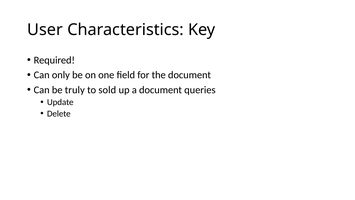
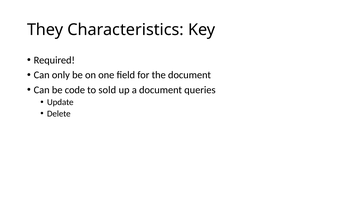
User: User -> They
truly: truly -> code
